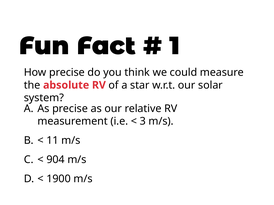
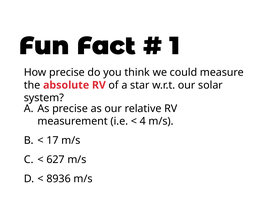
3: 3 -> 4
11: 11 -> 17
904: 904 -> 627
1900: 1900 -> 8936
